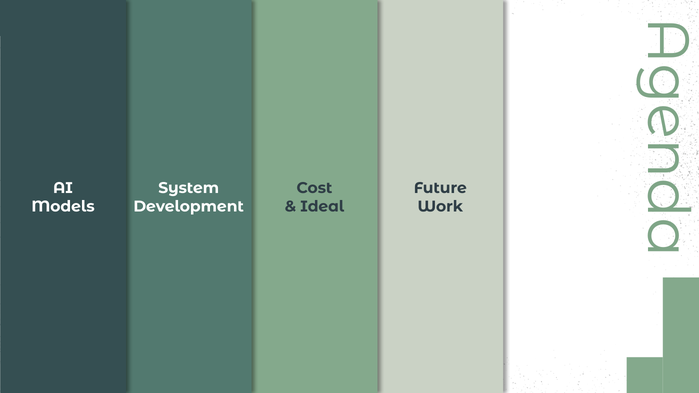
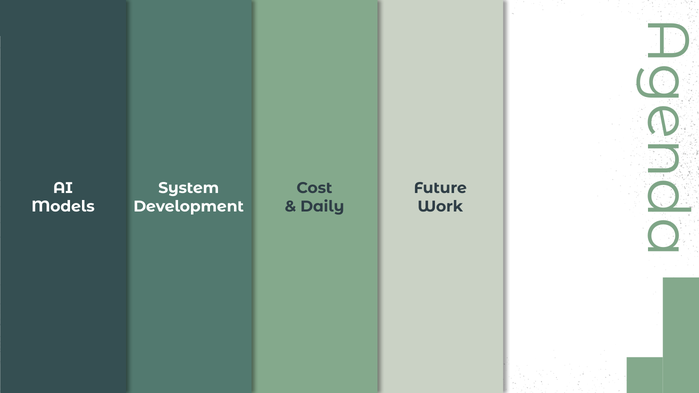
Ideal: Ideal -> Daily
